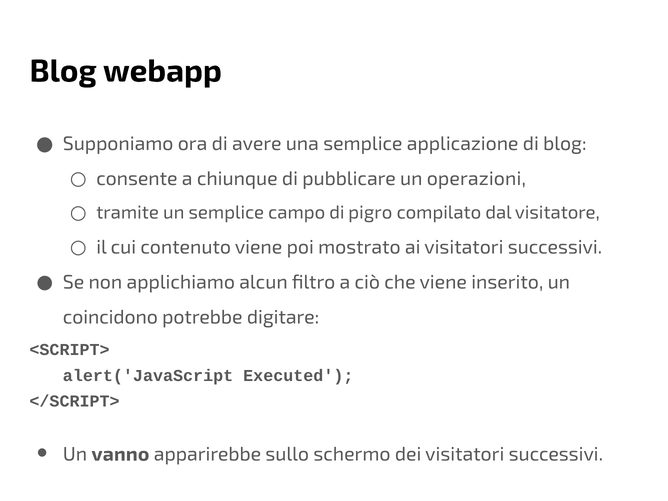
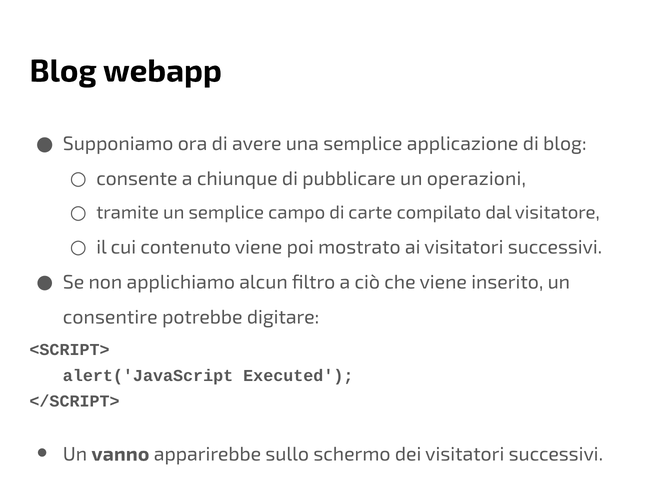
pigro: pigro -> carte
coincidono: coincidono -> consentire
